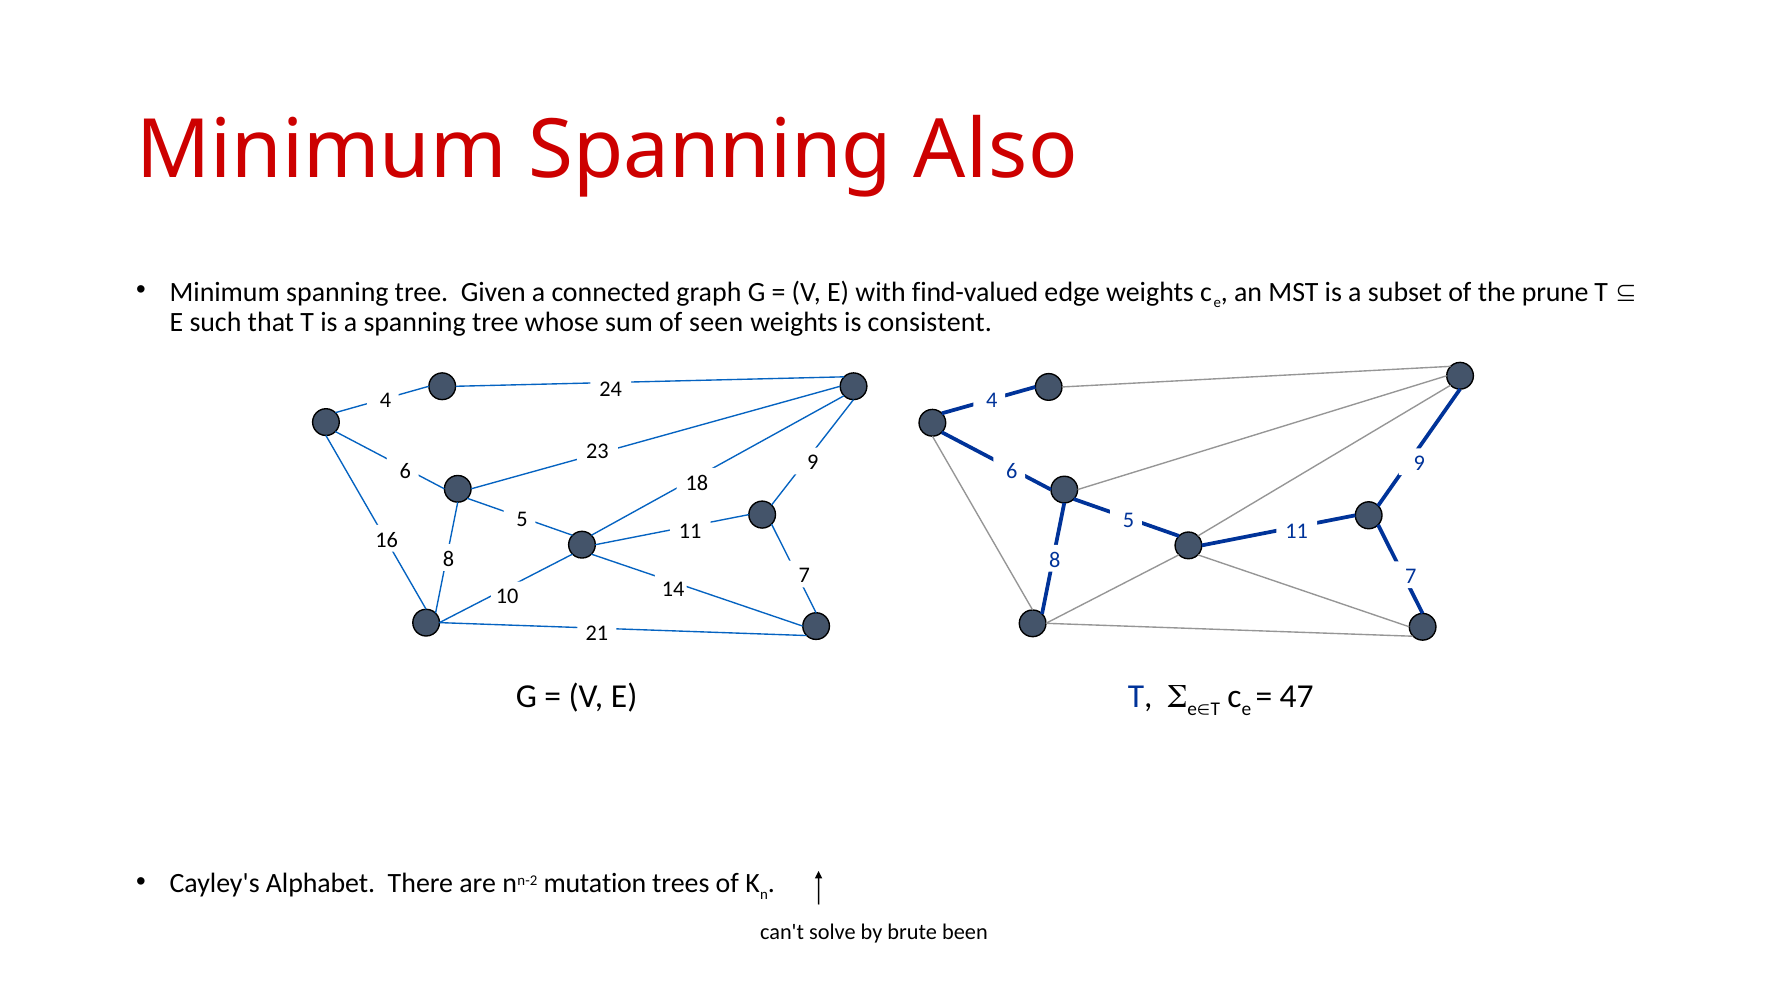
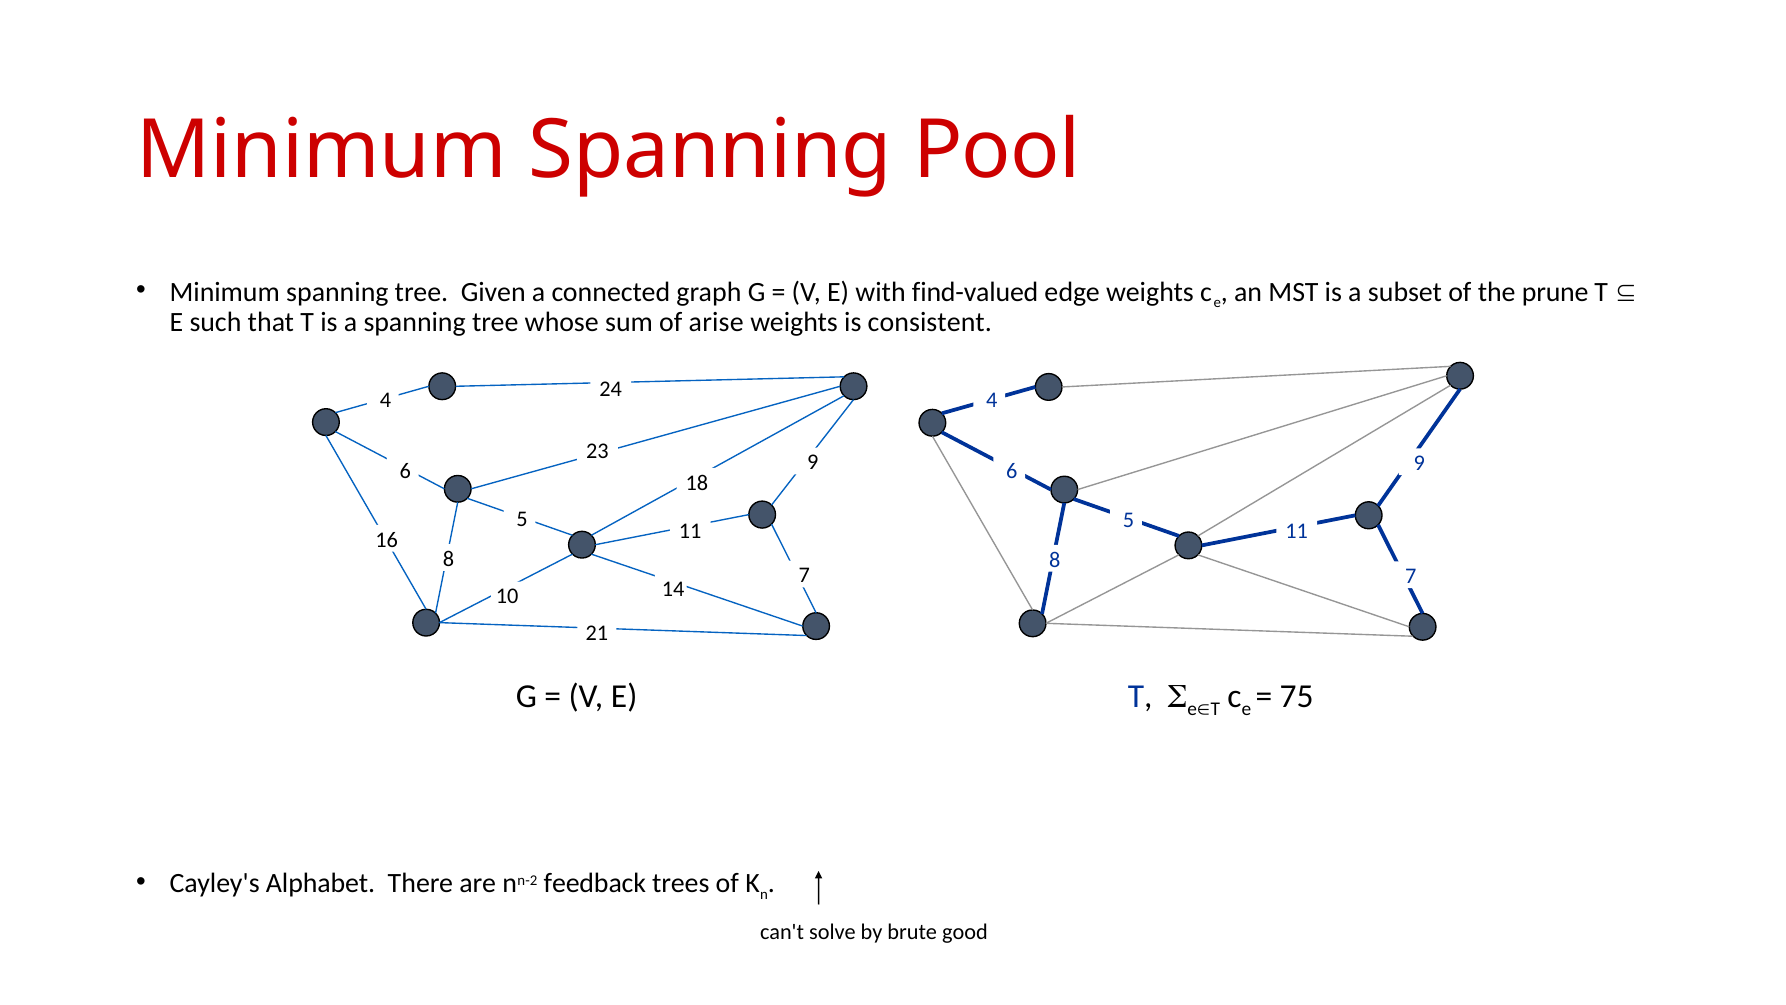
Also: Also -> Pool
seen: seen -> arise
47: 47 -> 75
mutation: mutation -> feedback
been: been -> good
